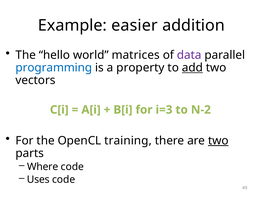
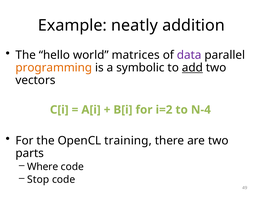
easier: easier -> neatly
programming colour: blue -> orange
property: property -> symbolic
i=3: i=3 -> i=2
N-2: N-2 -> N-4
two at (218, 141) underline: present -> none
Uses: Uses -> Stop
